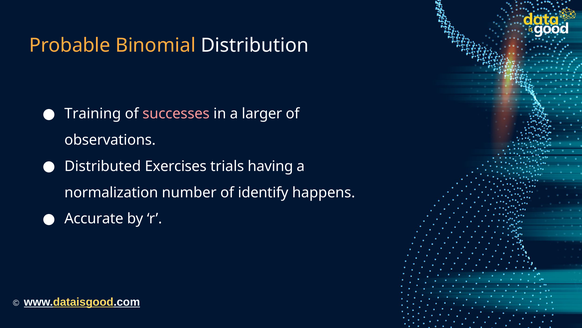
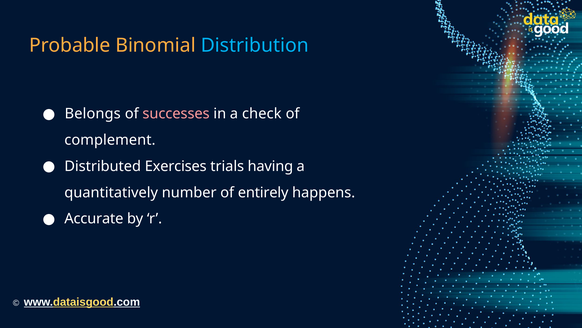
Distribution colour: white -> light blue
Training: Training -> Belongs
larger: larger -> check
observations: observations -> complement
normalization: normalization -> quantitatively
identify: identify -> entirely
